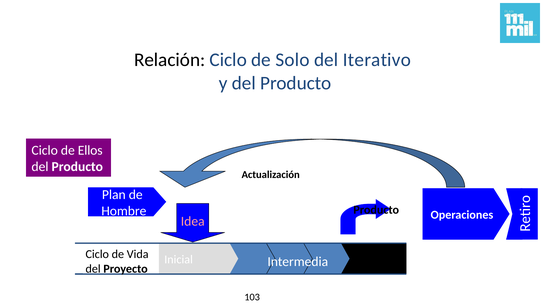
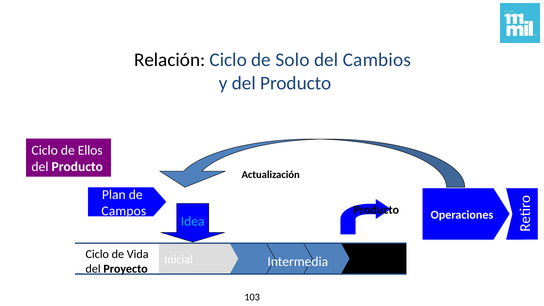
Iterativo: Iterativo -> Cambios
Hombre: Hombre -> Campos
Idea colour: pink -> light blue
